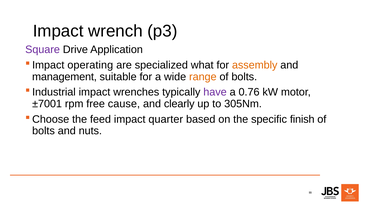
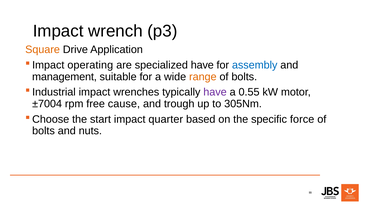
Square colour: purple -> orange
specialized what: what -> have
assembly colour: orange -> blue
0.76: 0.76 -> 0.55
±7001: ±7001 -> ±7004
clearly: clearly -> trough
feed: feed -> start
finish: finish -> force
